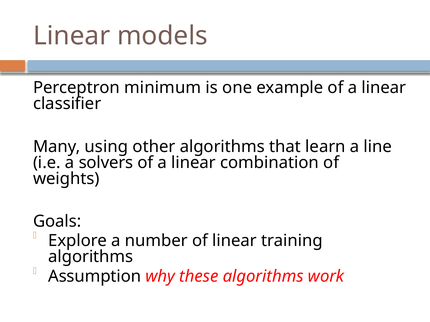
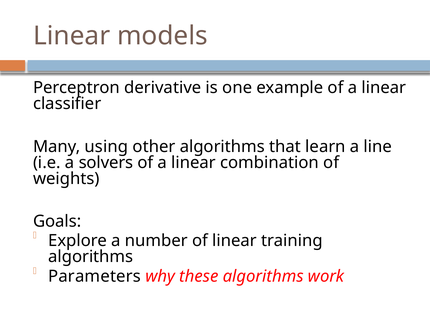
minimum: minimum -> derivative
Assumption: Assumption -> Parameters
